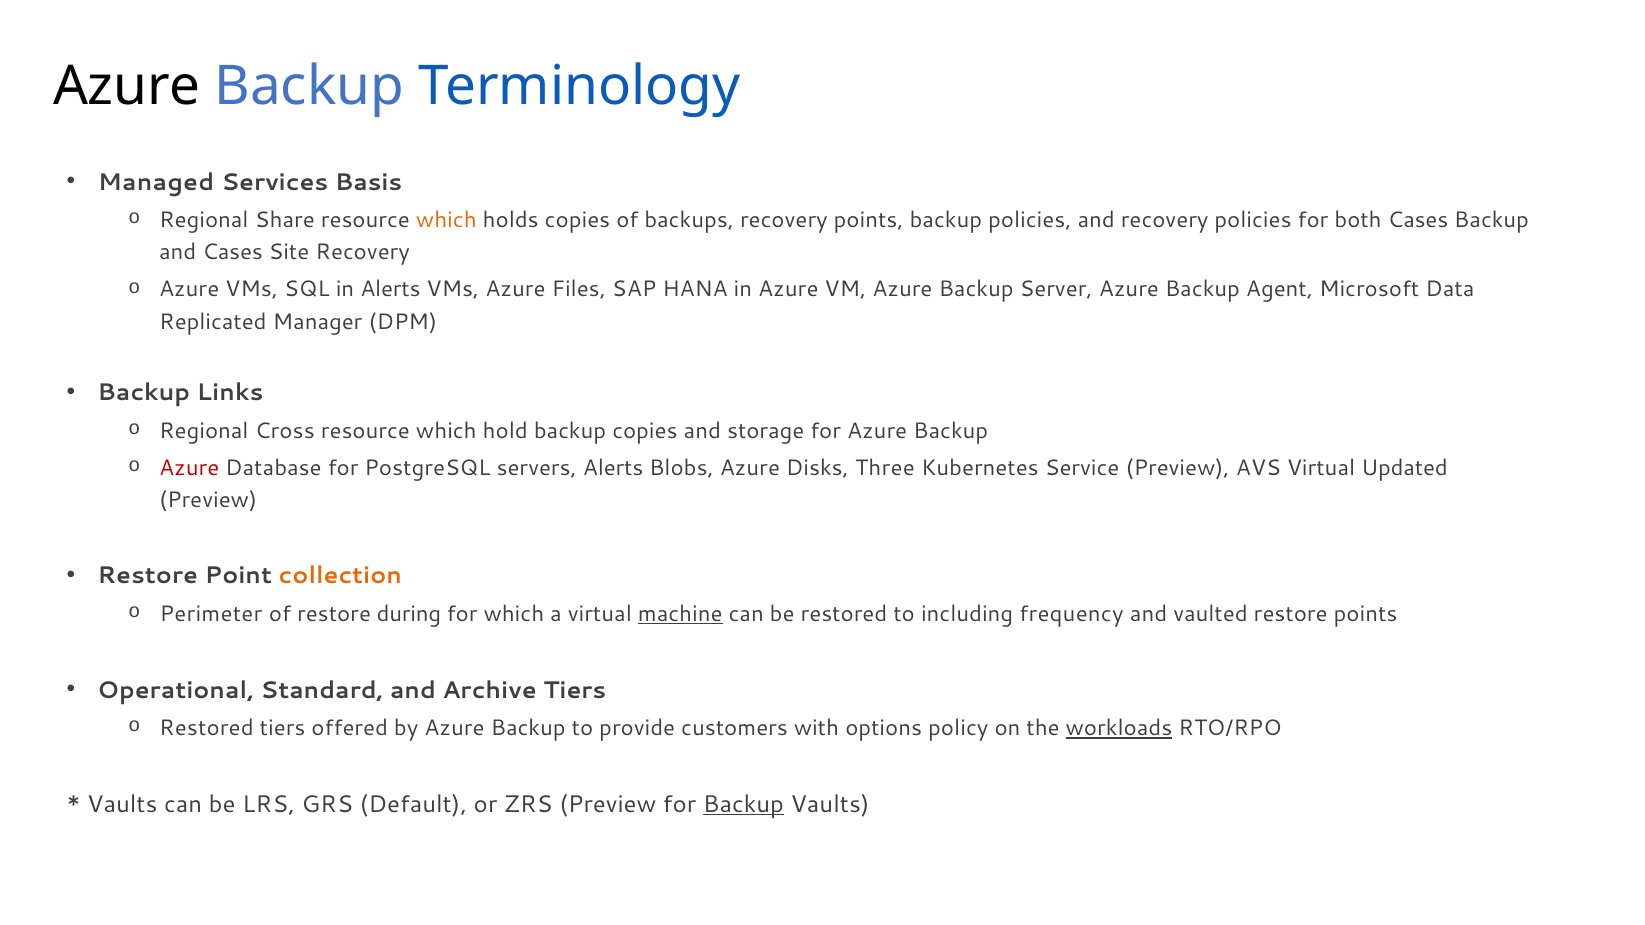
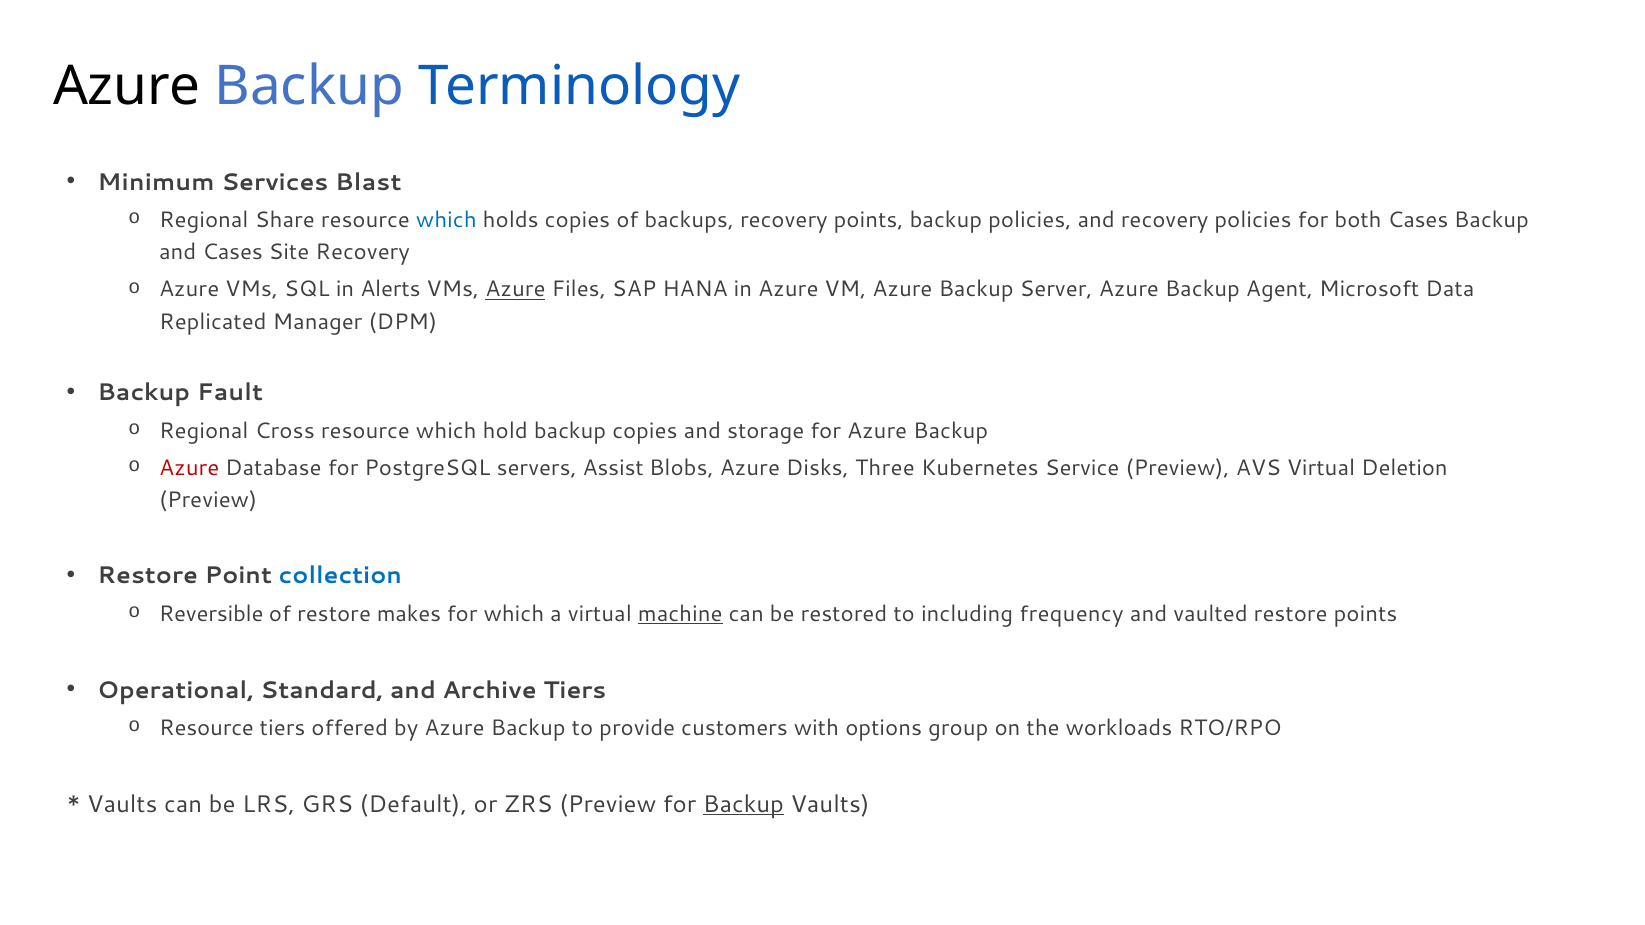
Managed: Managed -> Minimum
Basis: Basis -> Blast
which at (446, 220) colour: orange -> blue
Azure at (515, 290) underline: none -> present
Links: Links -> Fault
servers Alerts: Alerts -> Assist
Updated: Updated -> Deletion
collection colour: orange -> blue
Perimeter: Perimeter -> Reversible
during: during -> makes
Restored at (206, 729): Restored -> Resource
policy: policy -> group
workloads underline: present -> none
